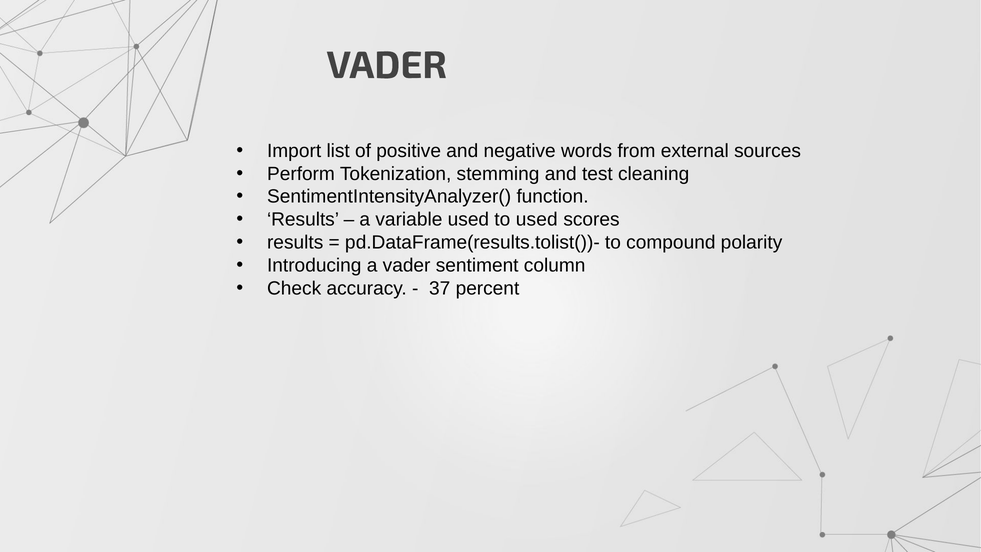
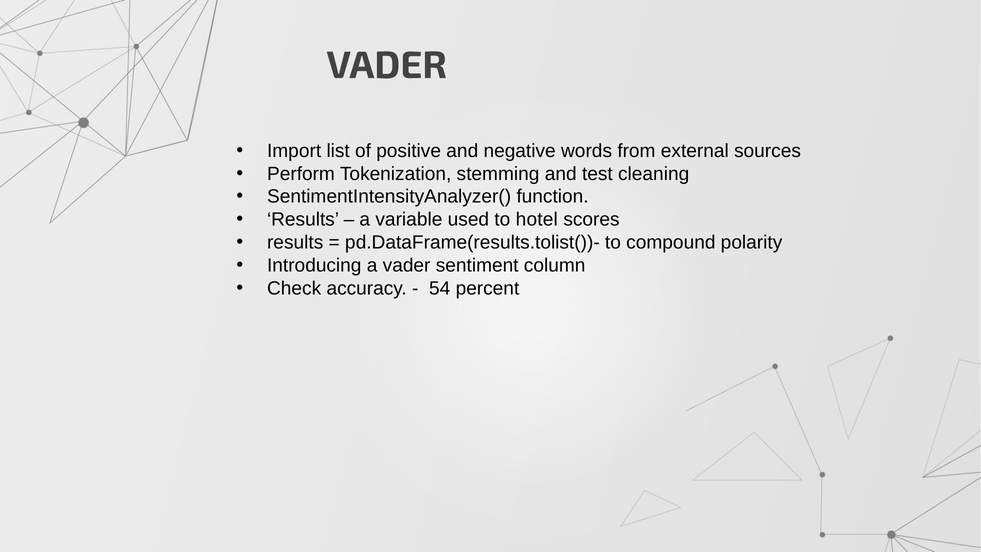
to used: used -> hotel
37: 37 -> 54
